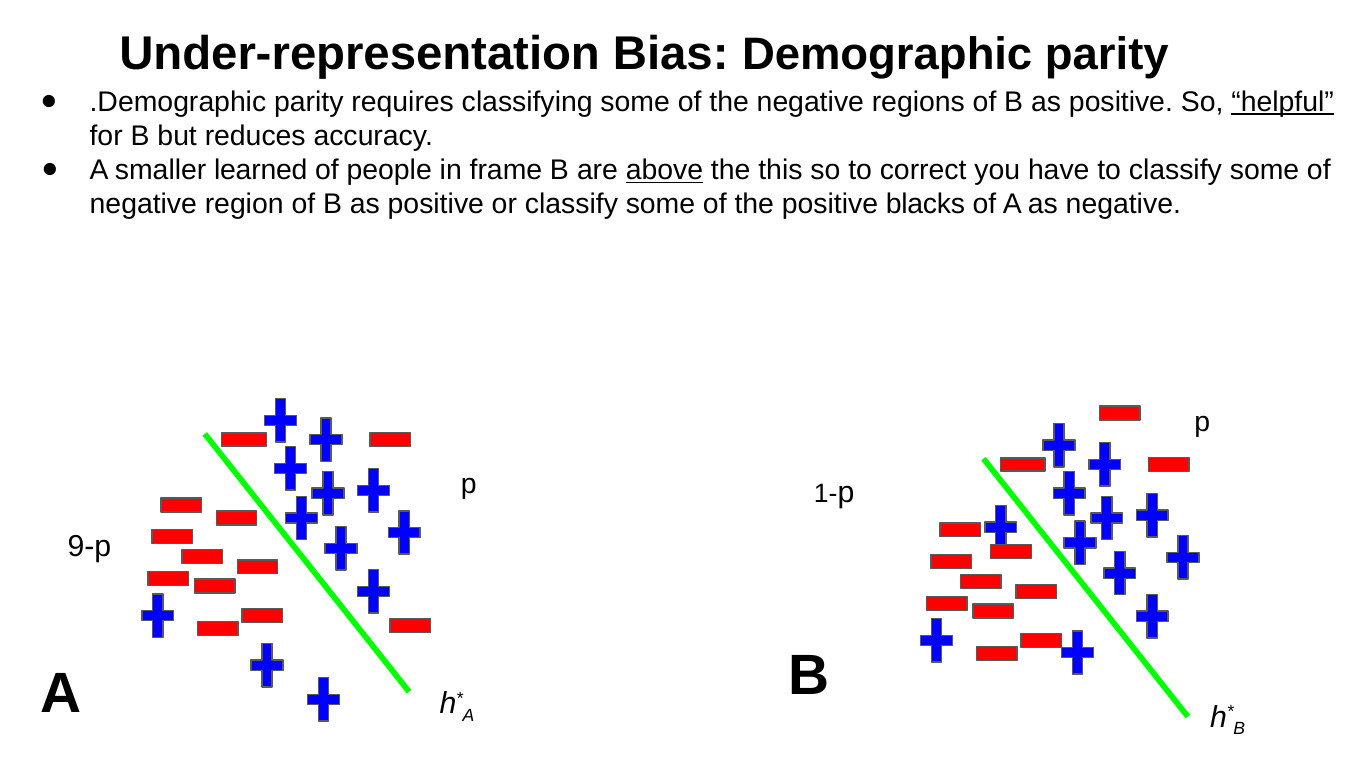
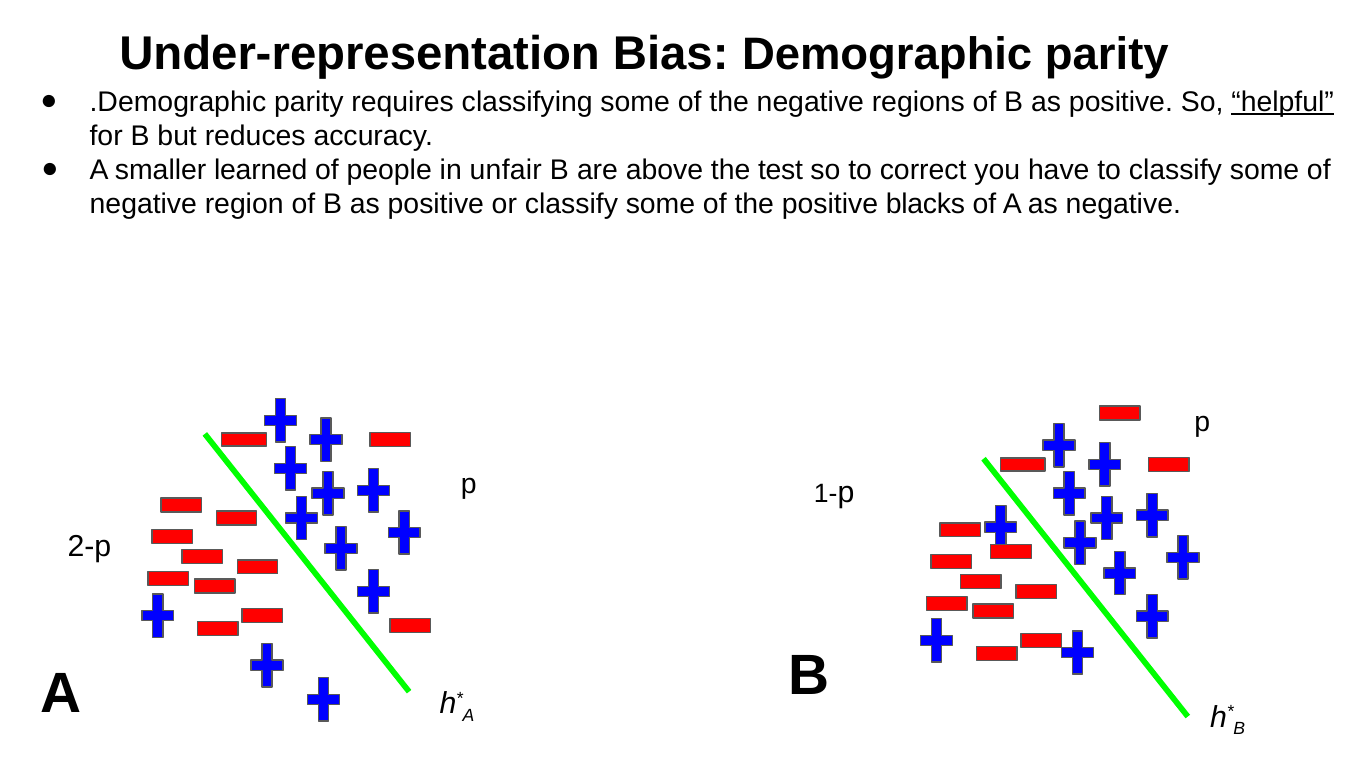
frame: frame -> unfair
above underline: present -> none
this: this -> test
9-p: 9-p -> 2-p
